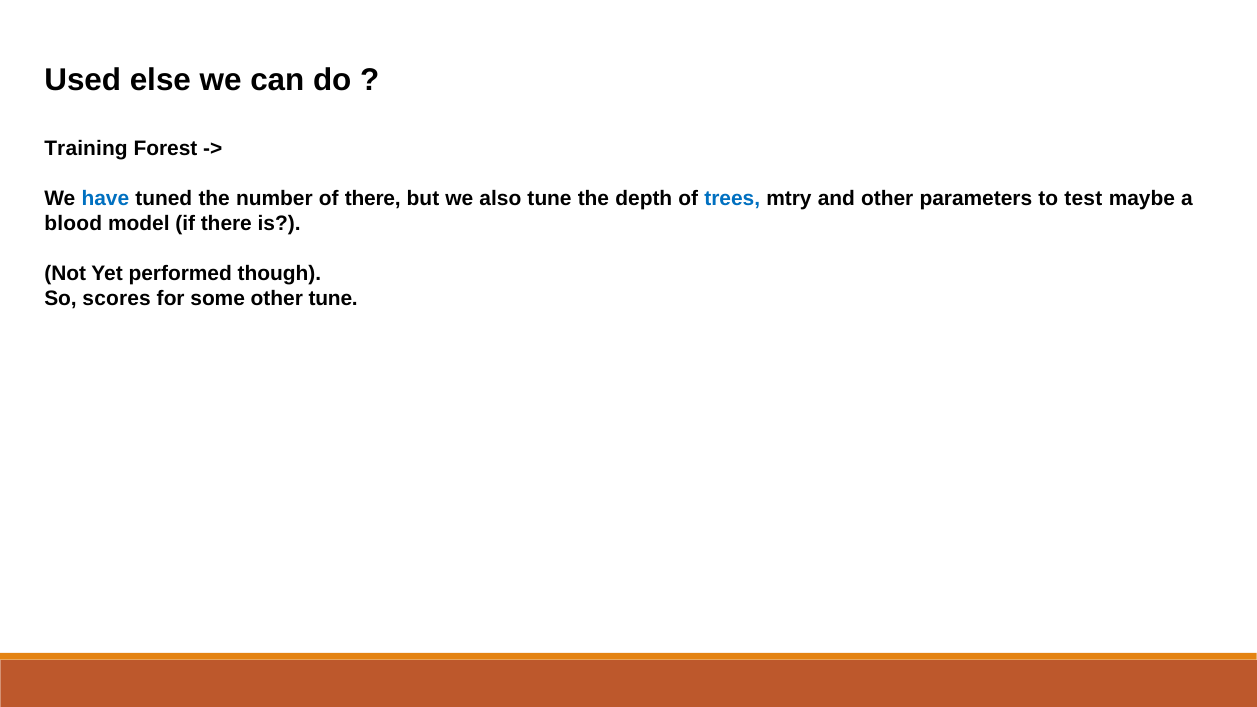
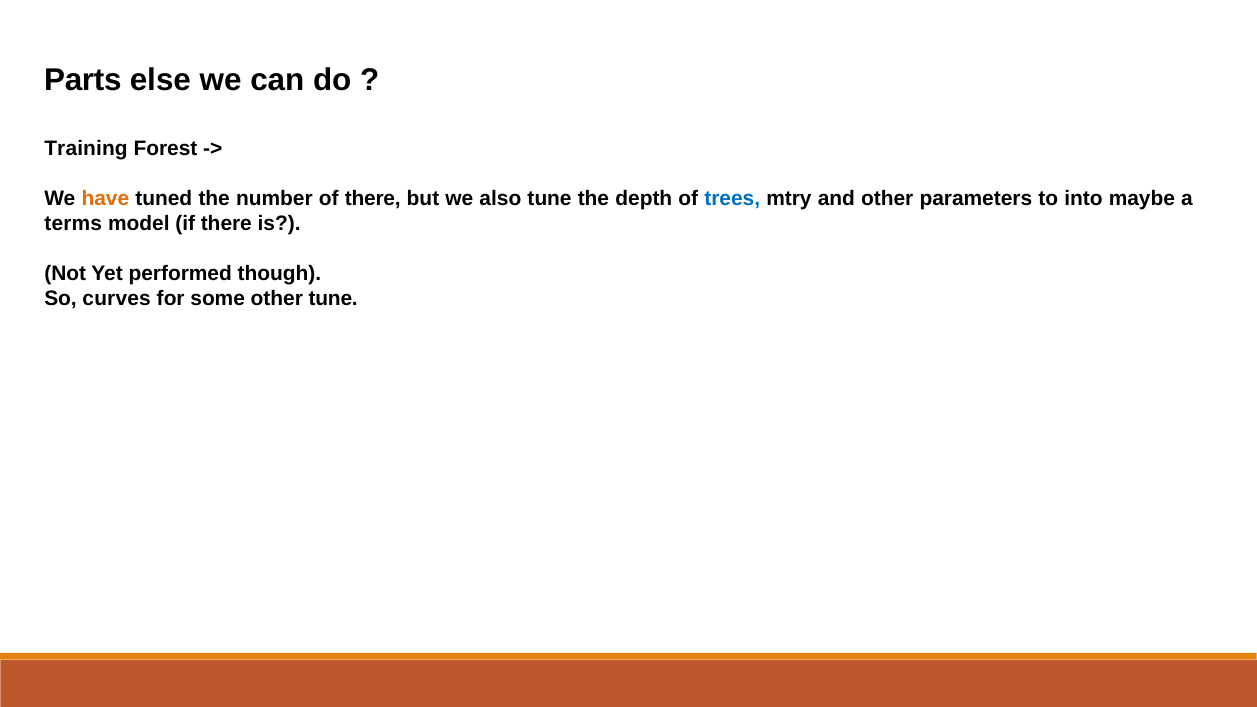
Used: Used -> Parts
have colour: blue -> orange
test: test -> into
blood: blood -> terms
scores: scores -> curves
